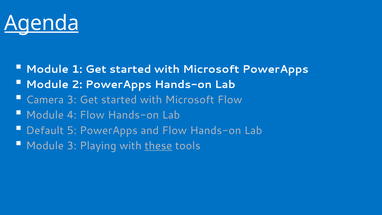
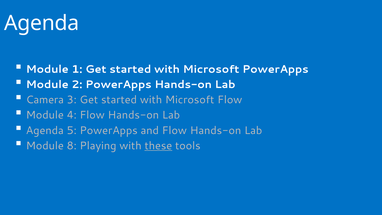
Agenda at (42, 23) underline: present -> none
Default at (45, 130): Default -> Agenda
Module 3: 3 -> 8
